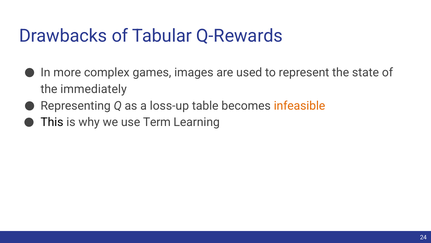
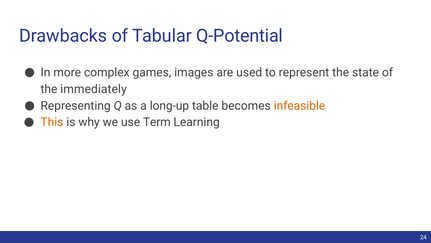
Q-Rewards: Q-Rewards -> Q-Potential
loss-up: loss-up -> long-up
This colour: black -> orange
